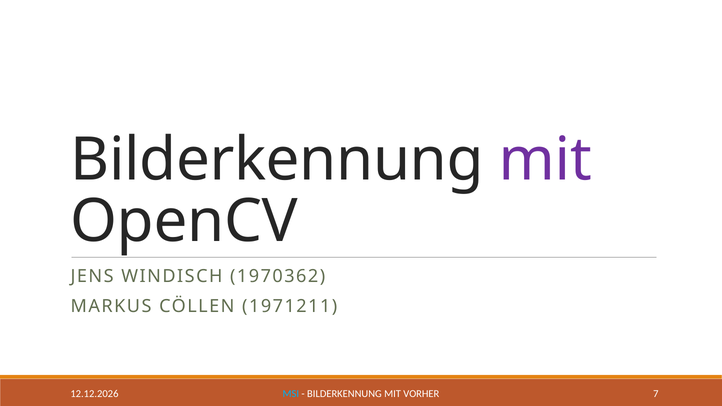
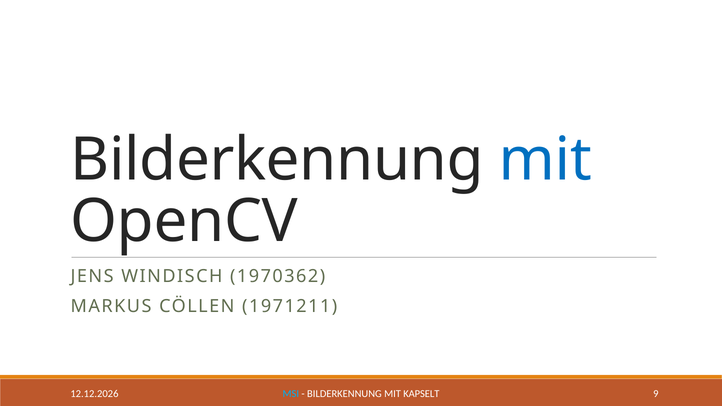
mit at (545, 160) colour: purple -> blue
7: 7 -> 9
VORHER: VORHER -> KAPSELT
